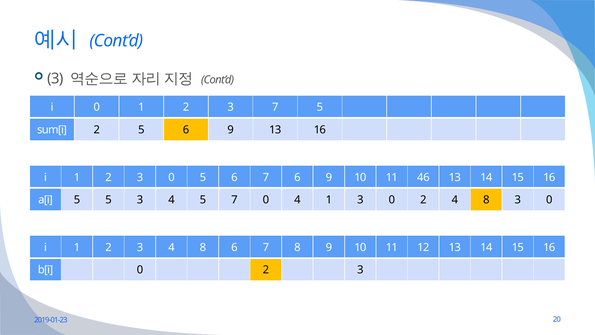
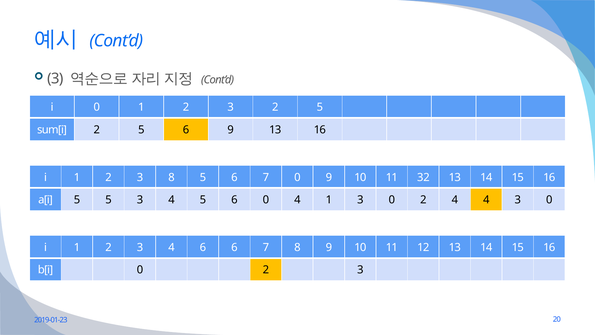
3 7: 7 -> 2
2 3 0: 0 -> 8
7 6: 6 -> 0
46: 46 -> 32
4 5 7: 7 -> 6
2 4 8: 8 -> 4
3 4 8: 8 -> 6
